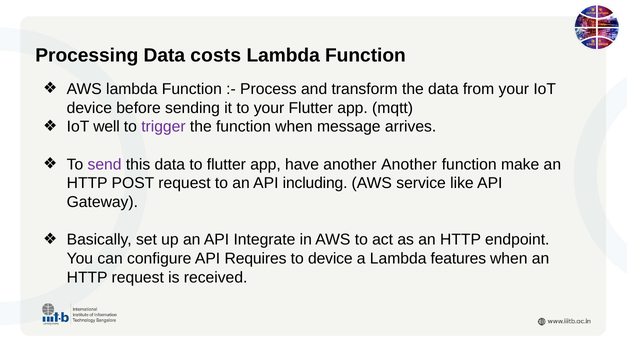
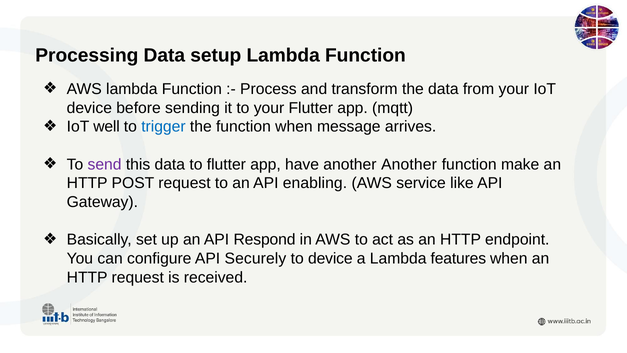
costs: costs -> setup
trigger colour: purple -> blue
including: including -> enabling
Integrate: Integrate -> Respond
Requires: Requires -> Securely
